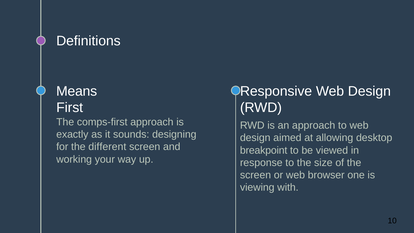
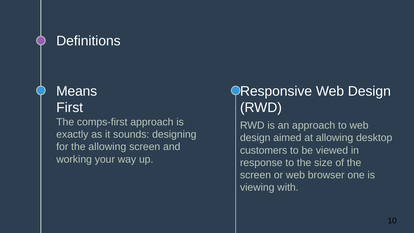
the different: different -> allowing
breakpoint: breakpoint -> customers
